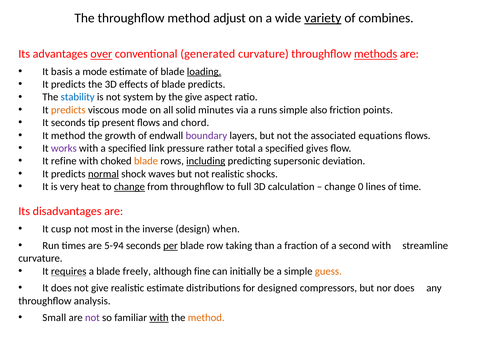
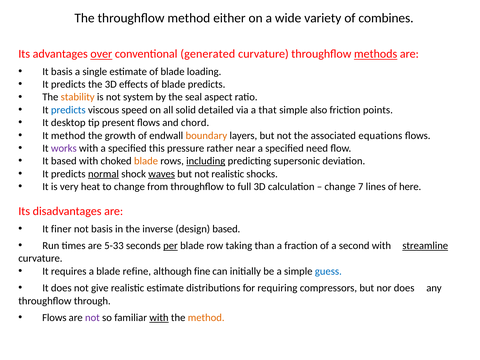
adjust: adjust -> either
variety underline: present -> none
a mode: mode -> single
loading underline: present -> none
stability colour: blue -> orange
the give: give -> seal
predicts at (68, 110) colour: orange -> blue
viscous mode: mode -> speed
minutes: minutes -> detailed
runs: runs -> that
It seconds: seconds -> desktop
boundary colour: purple -> orange
link: link -> this
total: total -> near
gives: gives -> need
It refine: refine -> based
waves underline: none -> present
change at (129, 187) underline: present -> none
0: 0 -> 7
time: time -> here
cusp: cusp -> finer
not most: most -> basis
design when: when -> based
5-94: 5-94 -> 5-33
streamline underline: none -> present
requires underline: present -> none
freely: freely -> refine
guess colour: orange -> blue
designed: designed -> requiring
analysis: analysis -> through
Small at (54, 318): Small -> Flows
